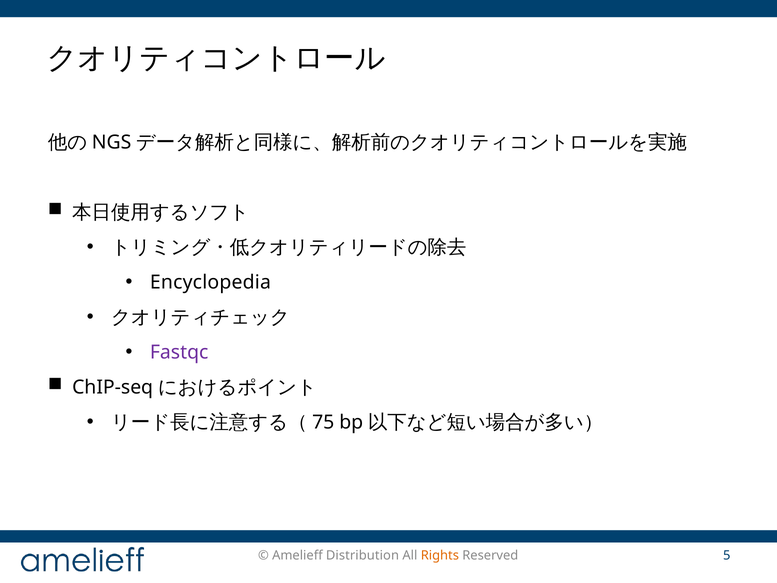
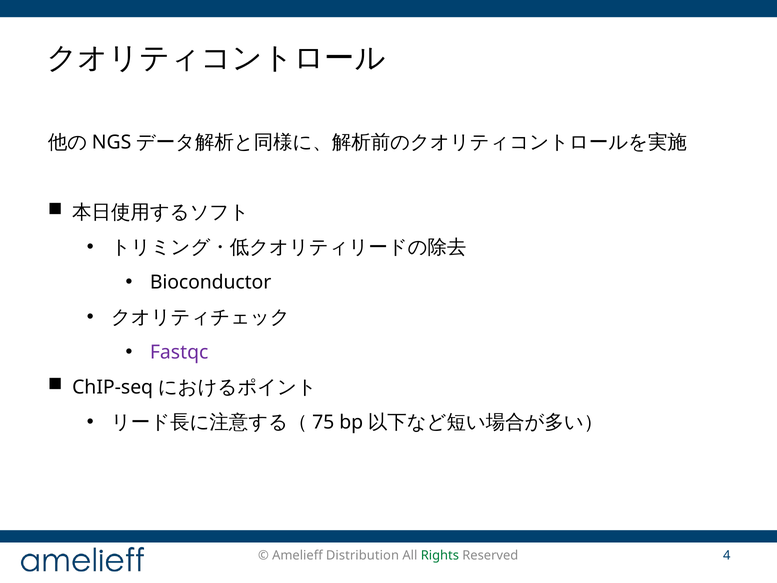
Encyclopedia: Encyclopedia -> Bioconductor
Rights colour: orange -> green
5: 5 -> 4
